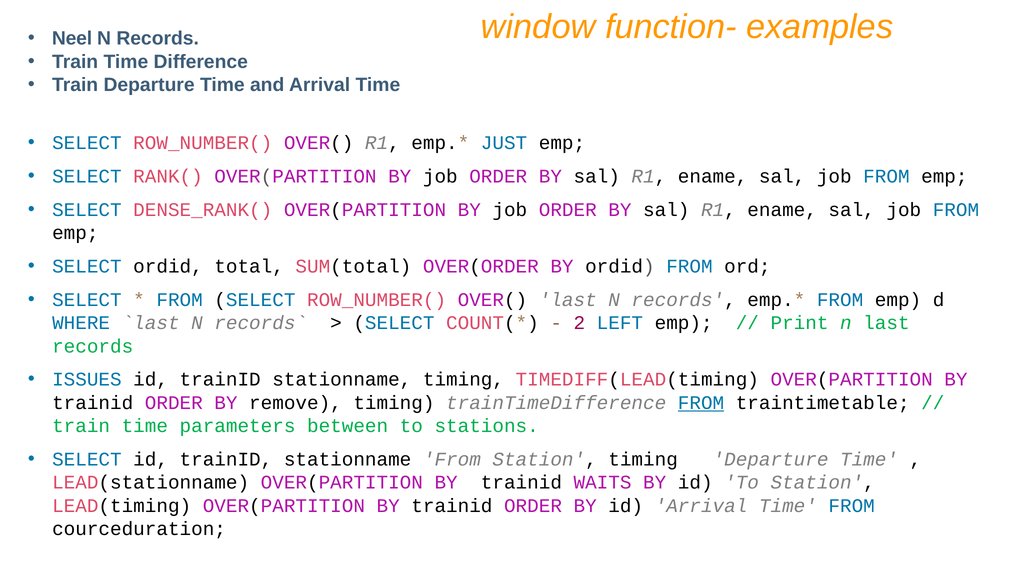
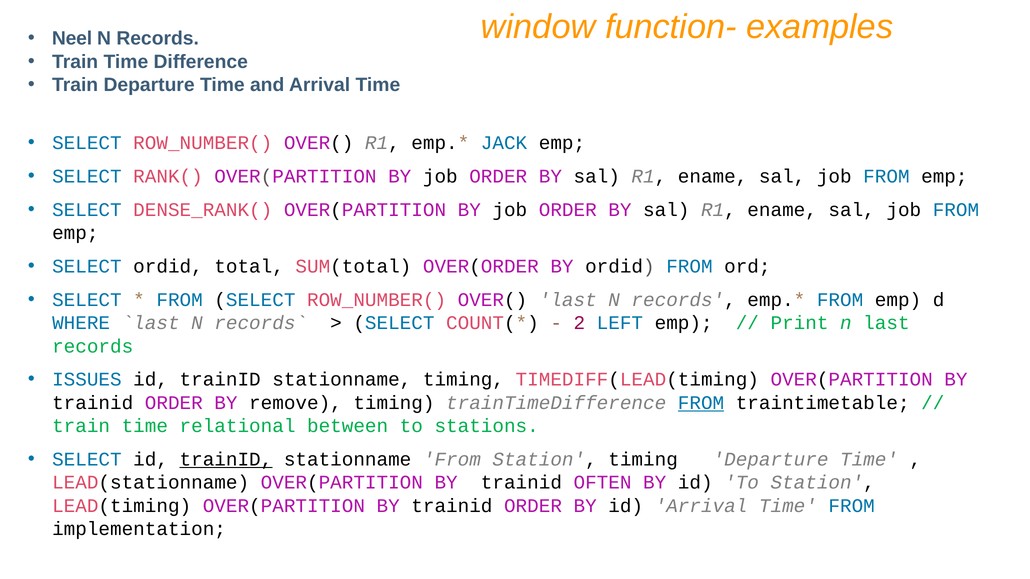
JUST: JUST -> JACK
parameters: parameters -> relational
trainID at (226, 460) underline: none -> present
WAITS: WAITS -> OFTEN
courceduration: courceduration -> implementation
